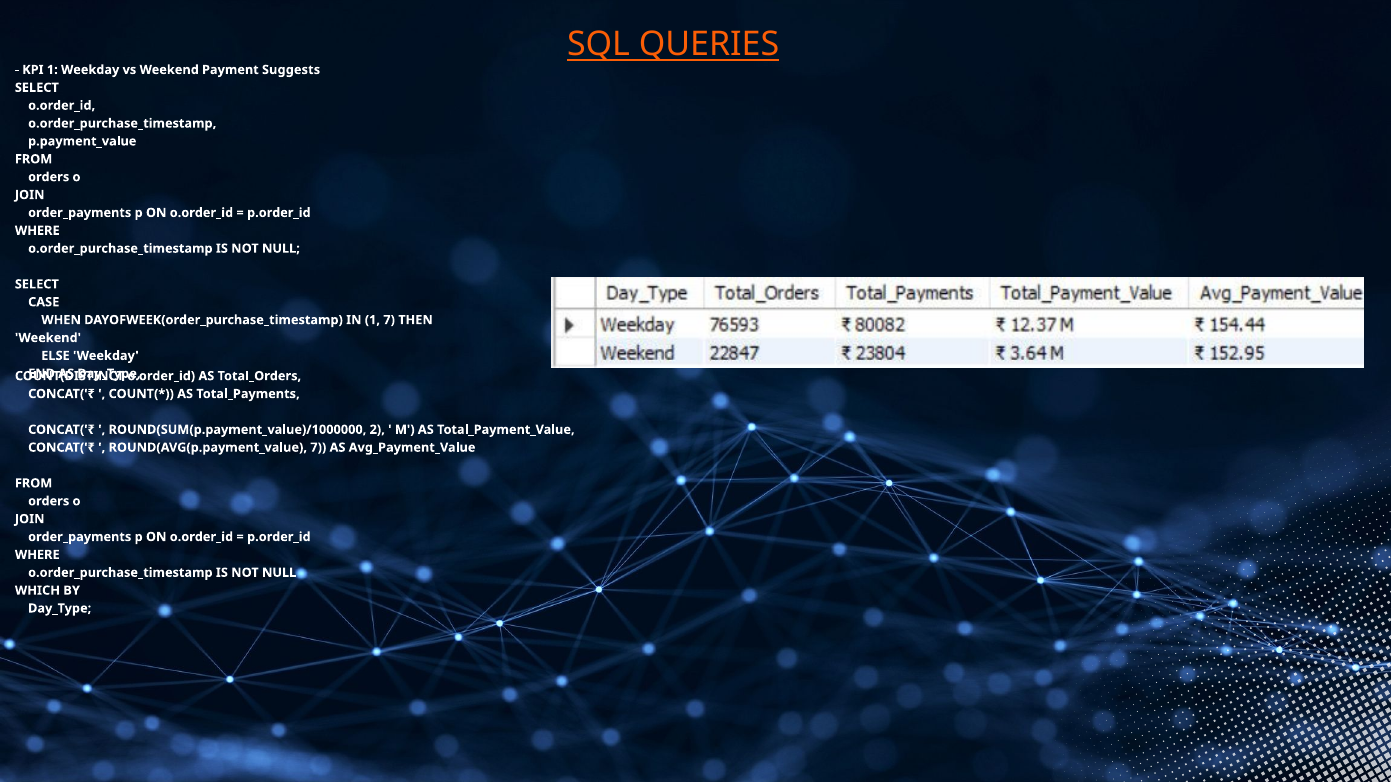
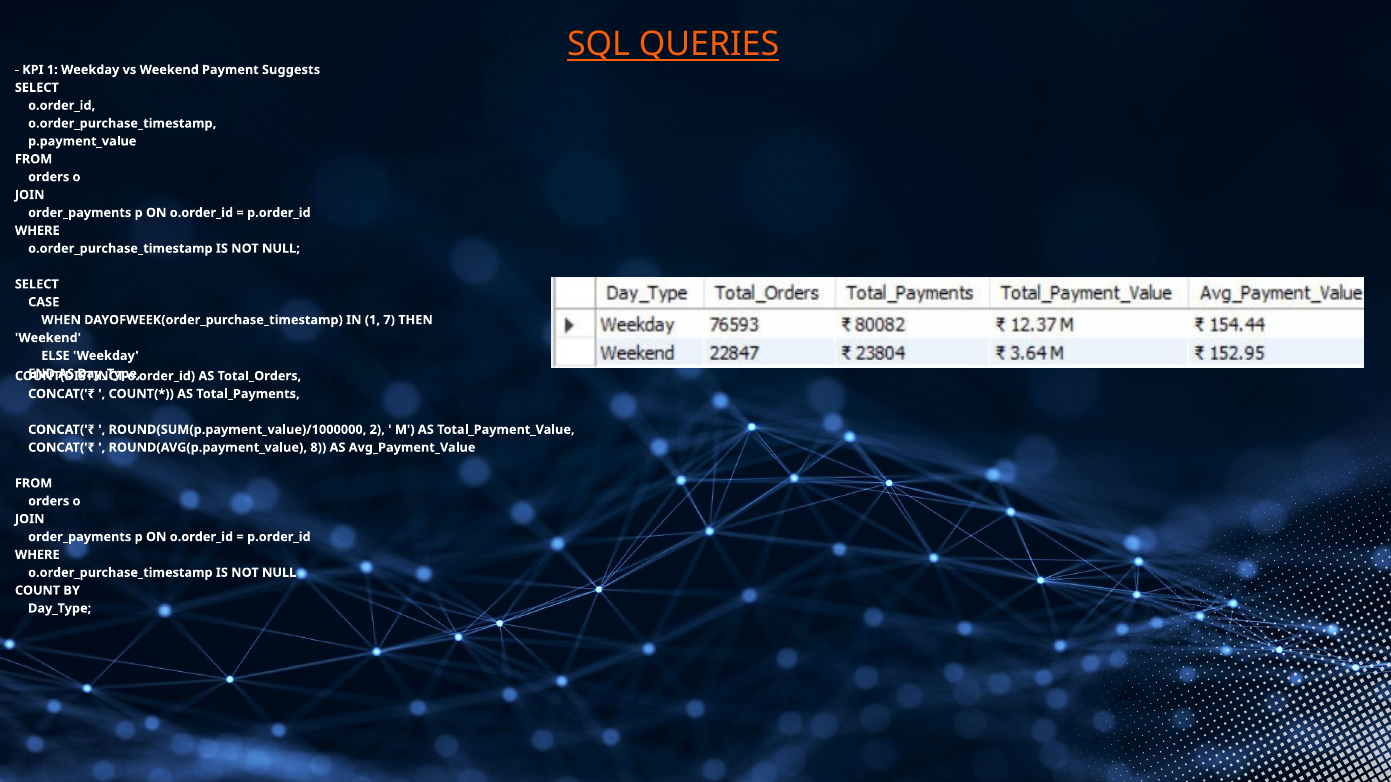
ROUND(AVG(p.payment_value 7: 7 -> 8
WHICH: WHICH -> COUNT
